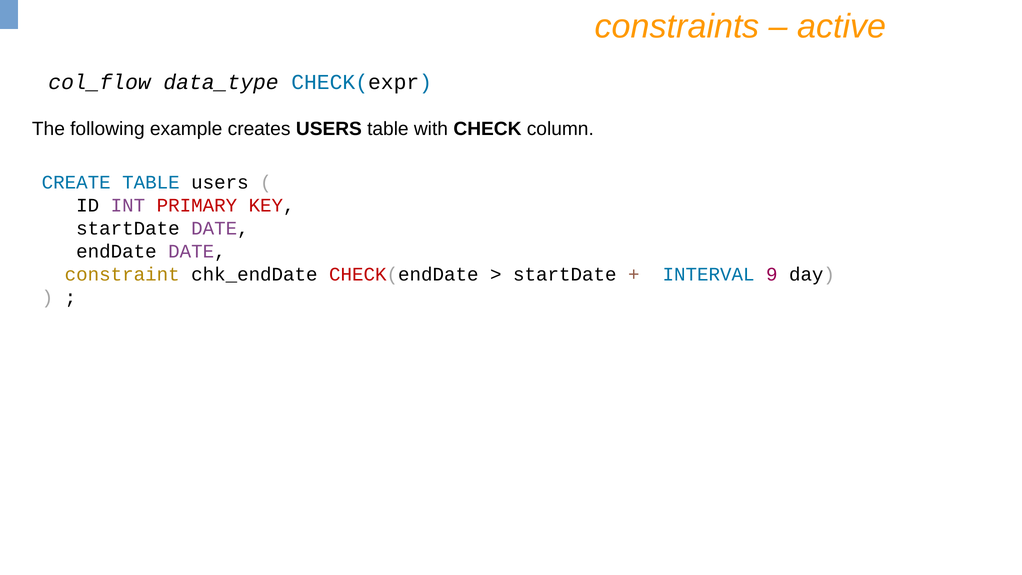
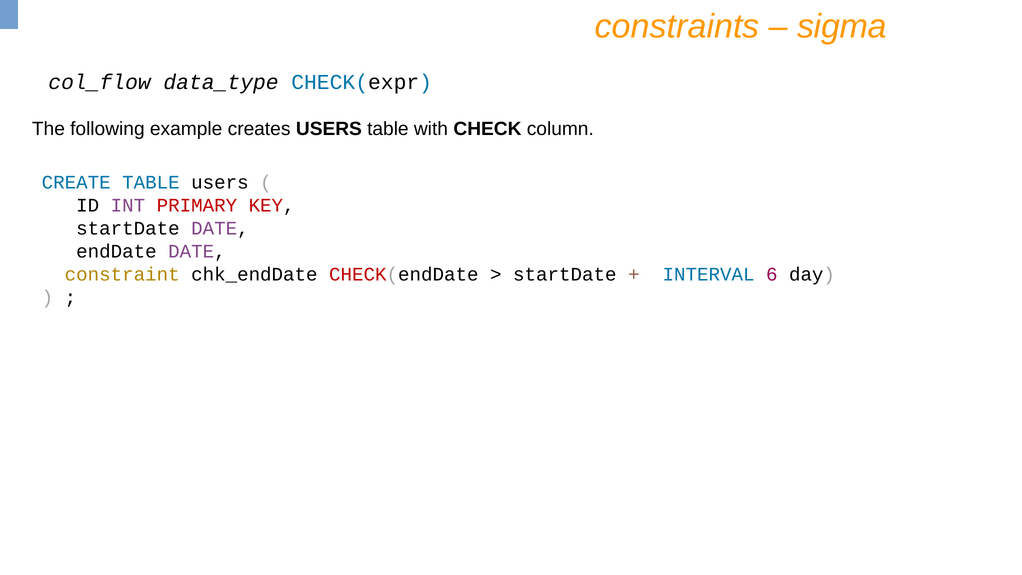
active: active -> sigma
9: 9 -> 6
